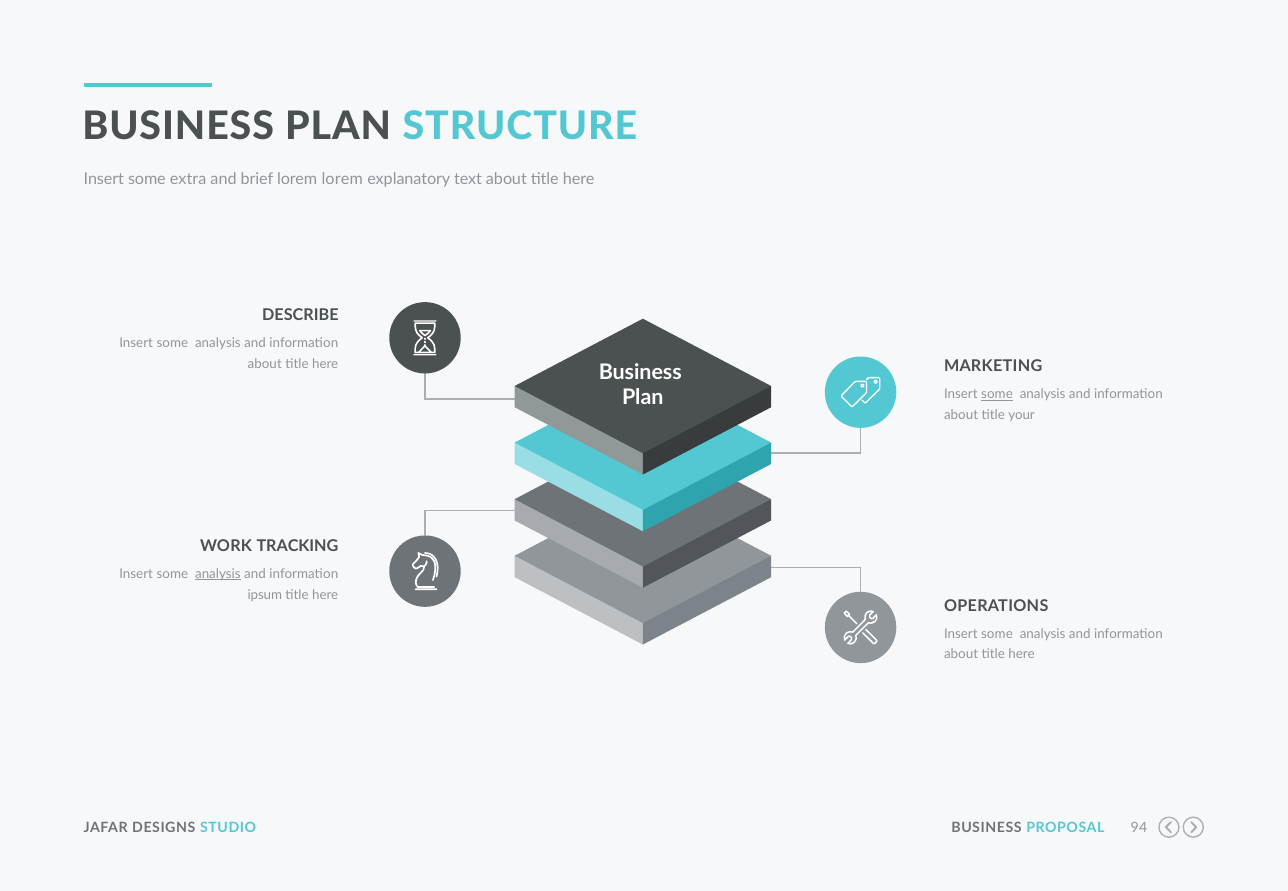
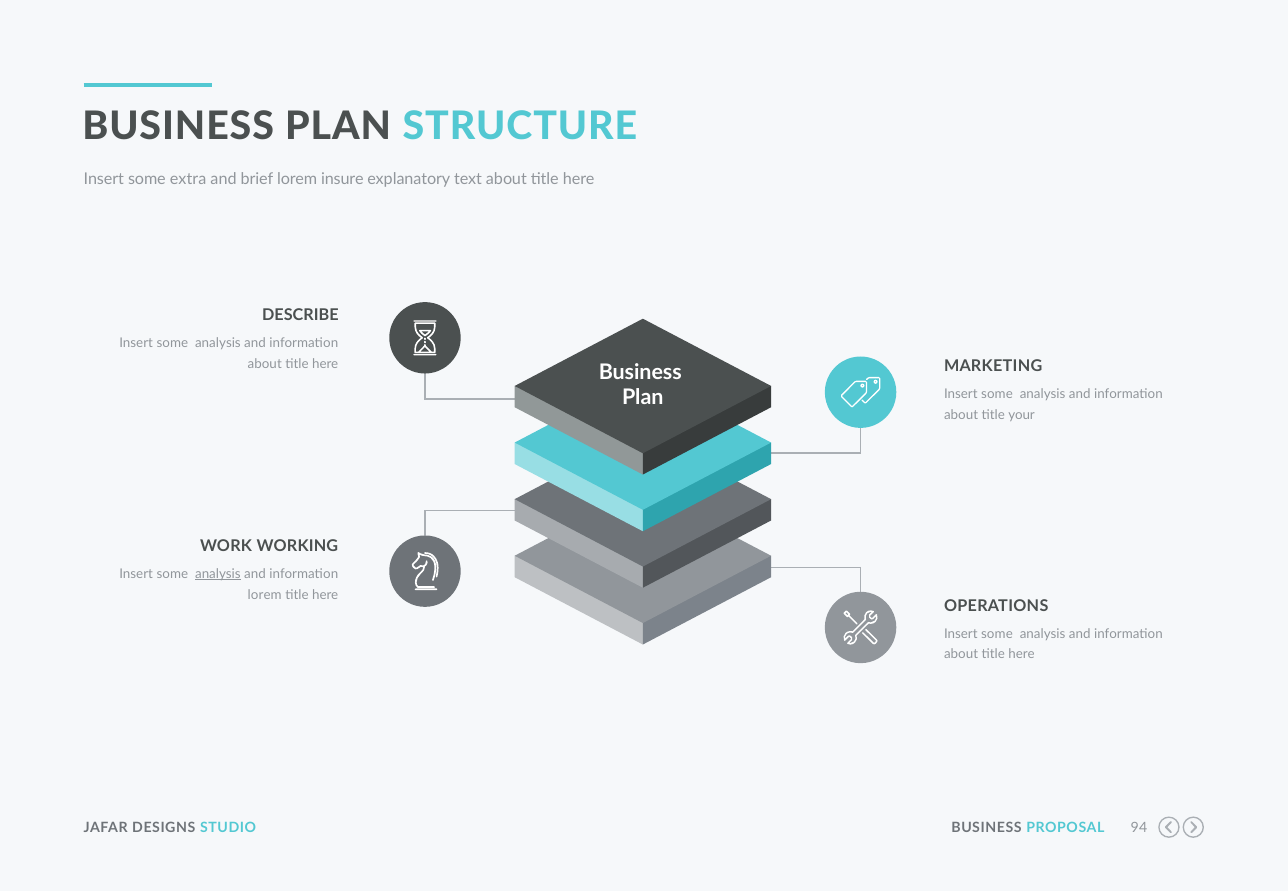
lorem lorem: lorem -> insure
some at (997, 395) underline: present -> none
TRACKING: TRACKING -> WORKING
ipsum at (265, 595): ipsum -> lorem
